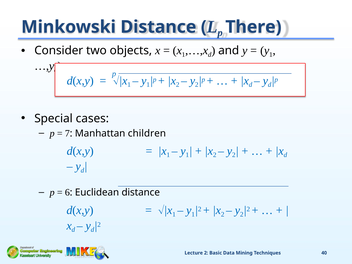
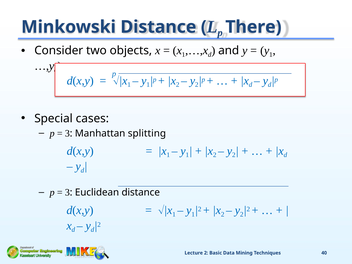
7 at (67, 133): 7 -> 3
children: children -> splitting
6 at (67, 192): 6 -> 3
